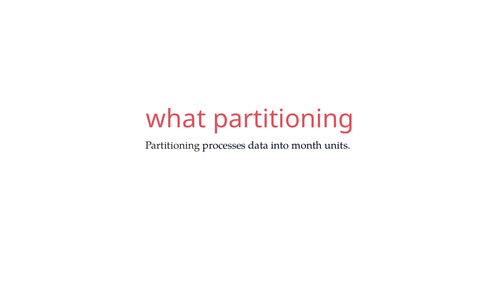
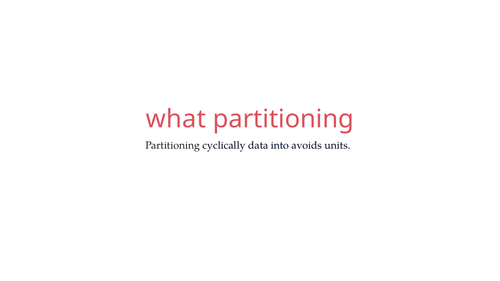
processes: processes -> cyclically
month: month -> avoids
